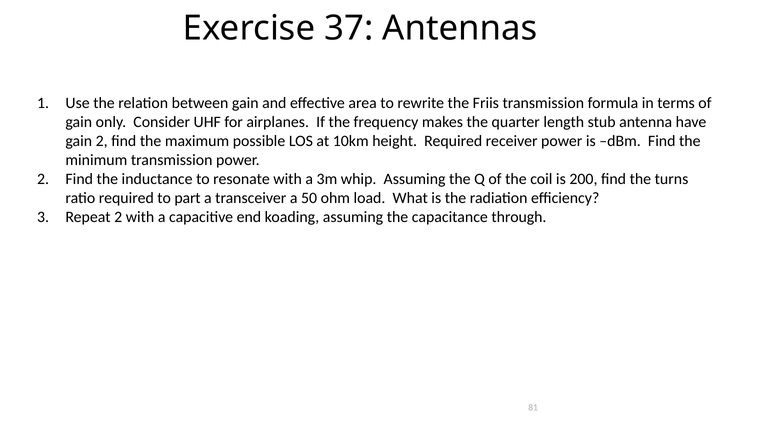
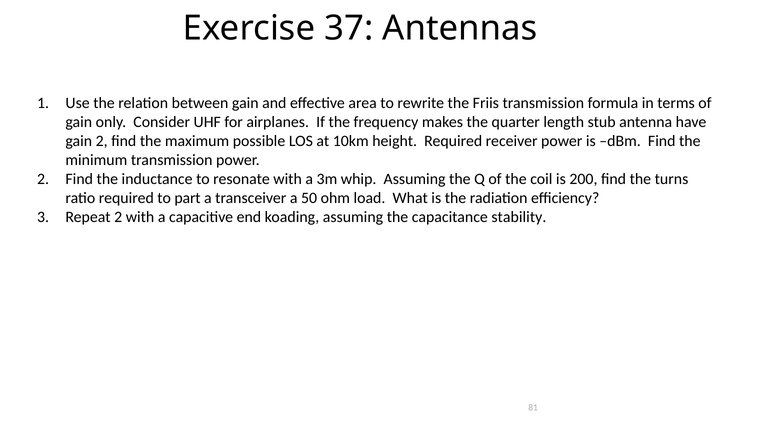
through: through -> stability
